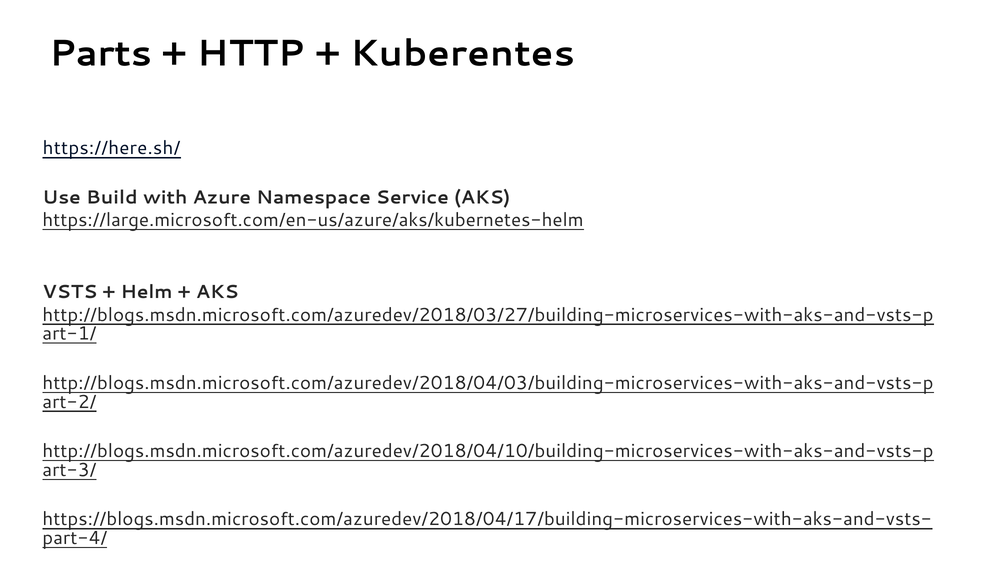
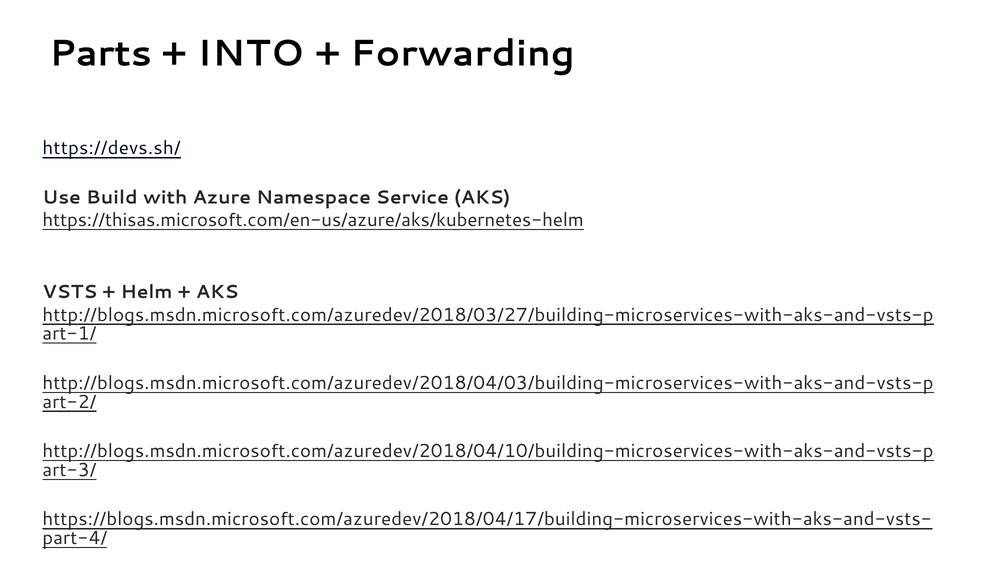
HTTP: HTTP -> INTO
Kuberentes: Kuberentes -> Forwarding
https://here.sh/: https://here.sh/ -> https://devs.sh/
https://large.microsoft.com/en-us/azure/aks/kubernetes-helm: https://large.microsoft.com/en-us/azure/aks/kubernetes-helm -> https://thisas.microsoft.com/en-us/azure/aks/kubernetes-helm
